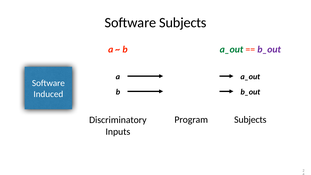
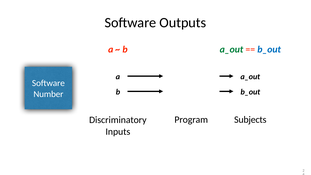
Software Subjects: Subjects -> Outputs
b_out at (269, 49) colour: purple -> blue
Induced: Induced -> Number
